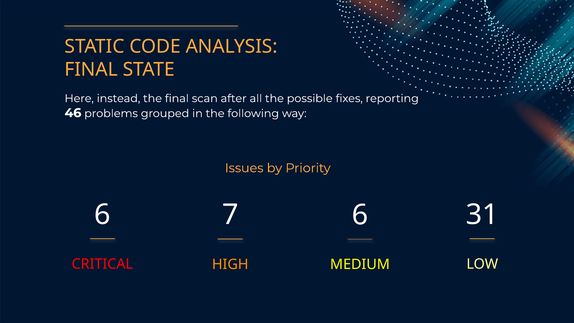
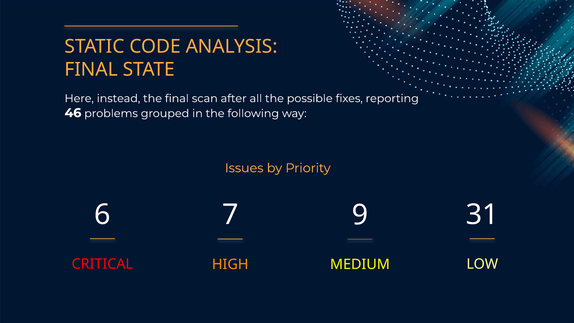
7 6: 6 -> 9
